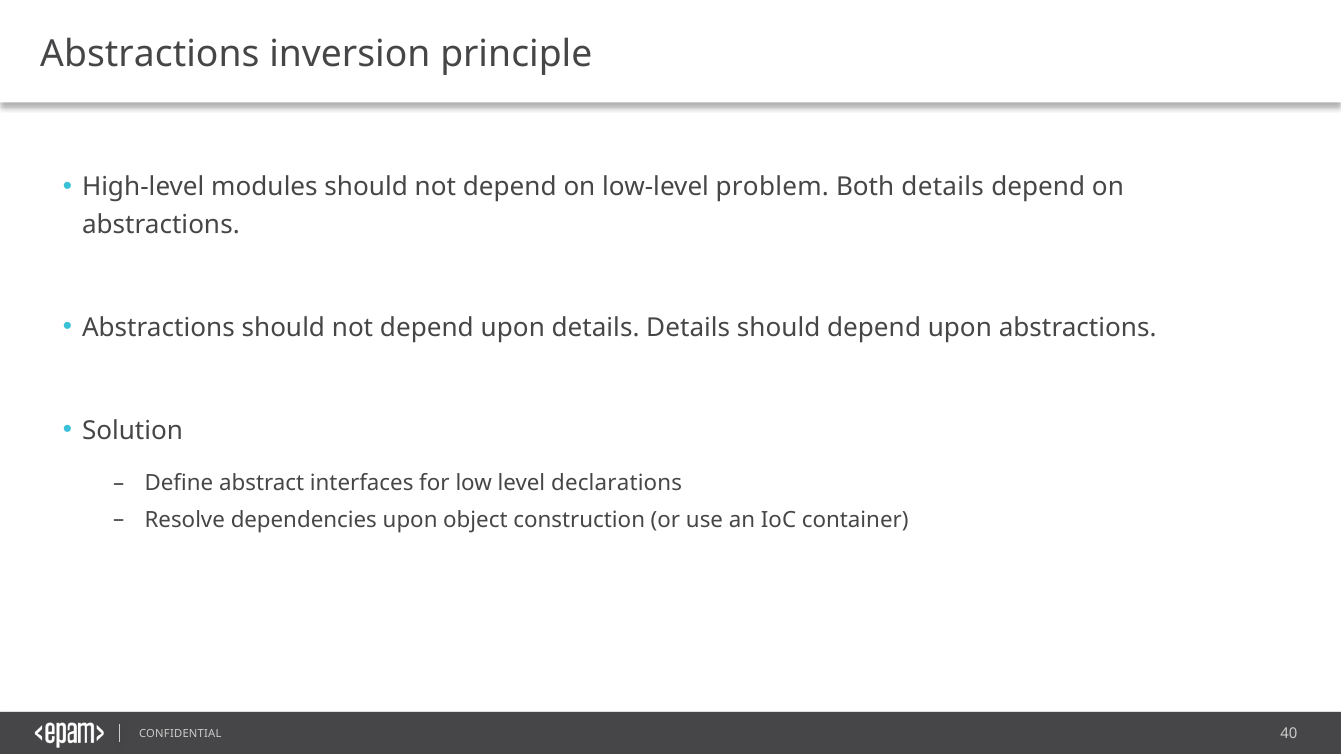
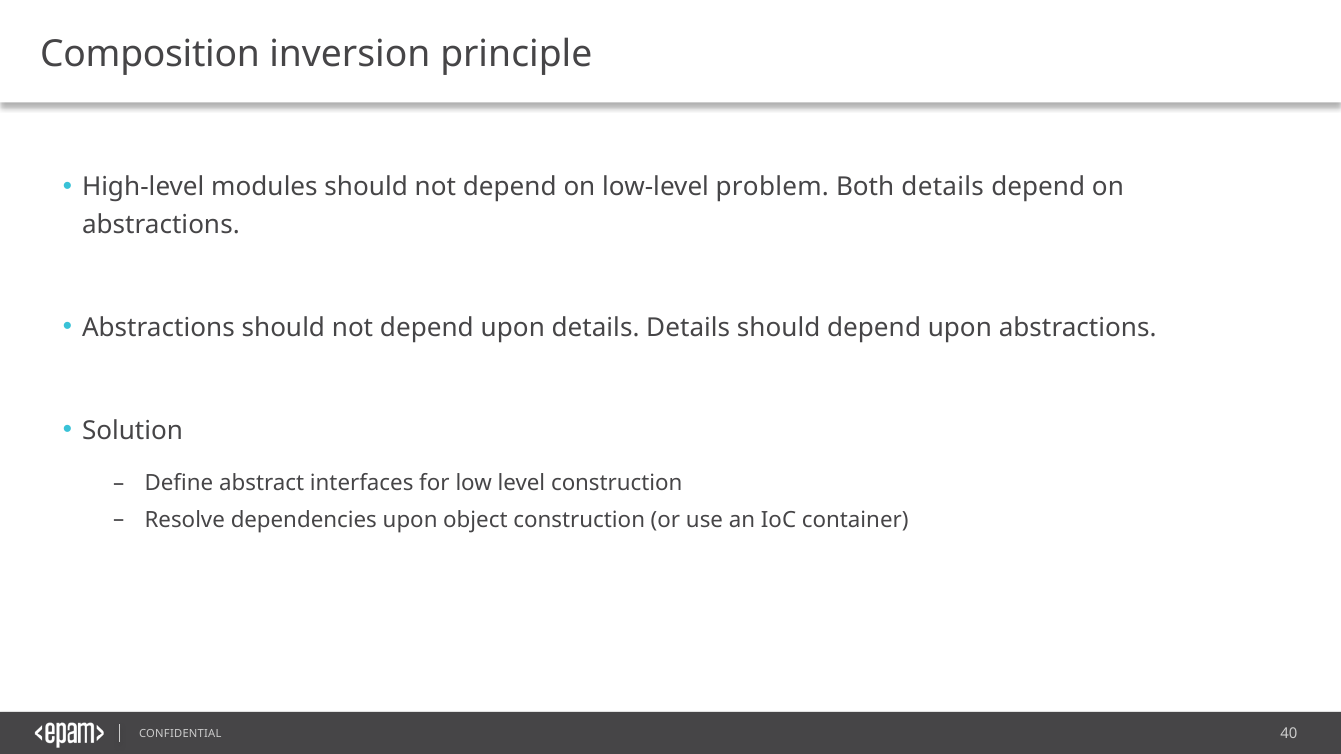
Abstractions at (150, 54): Abstractions -> Composition
level declarations: declarations -> construction
